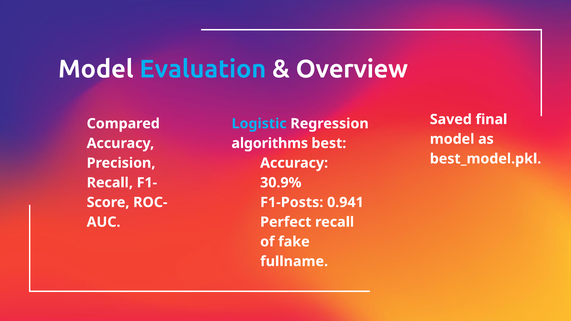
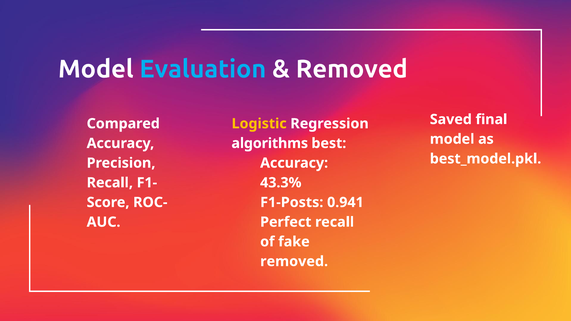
Overview at (352, 69): Overview -> Removed
Logistic colour: light blue -> yellow
30.9%: 30.9% -> 43.3%
fullname at (294, 262): fullname -> removed
